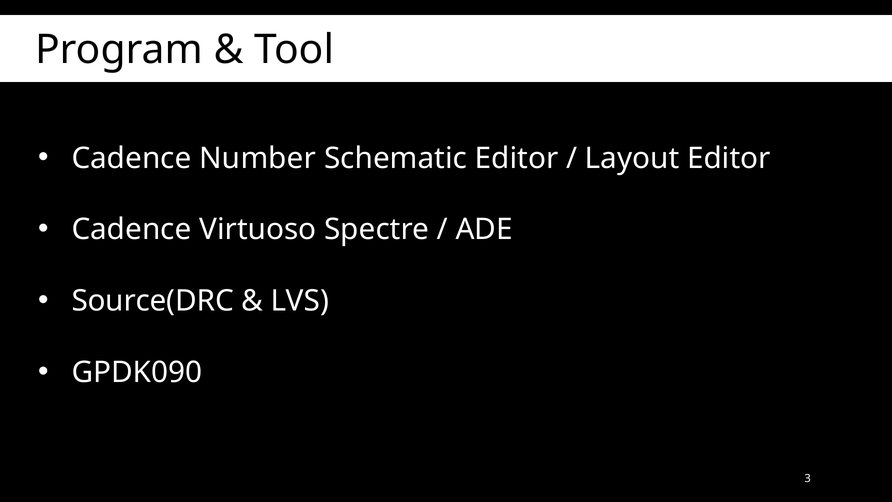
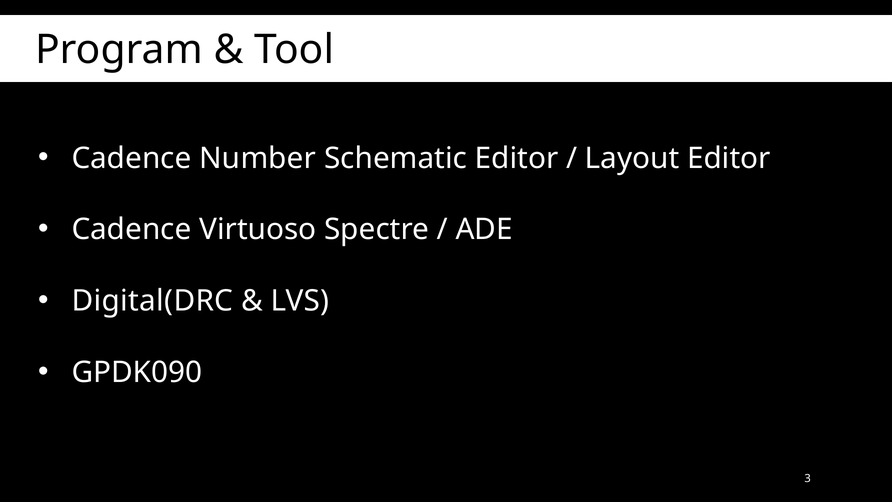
Source(DRC: Source(DRC -> Digital(DRC
